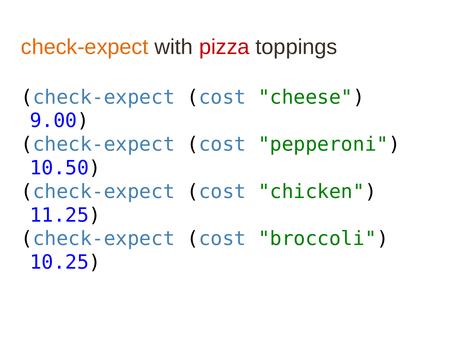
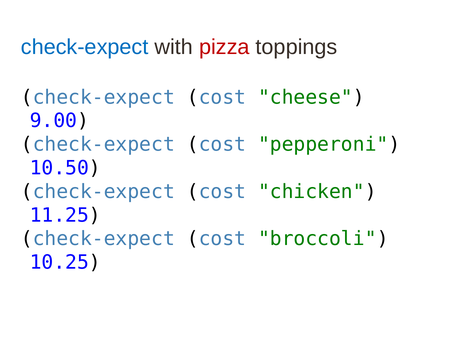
check-expect at (85, 47) colour: orange -> blue
